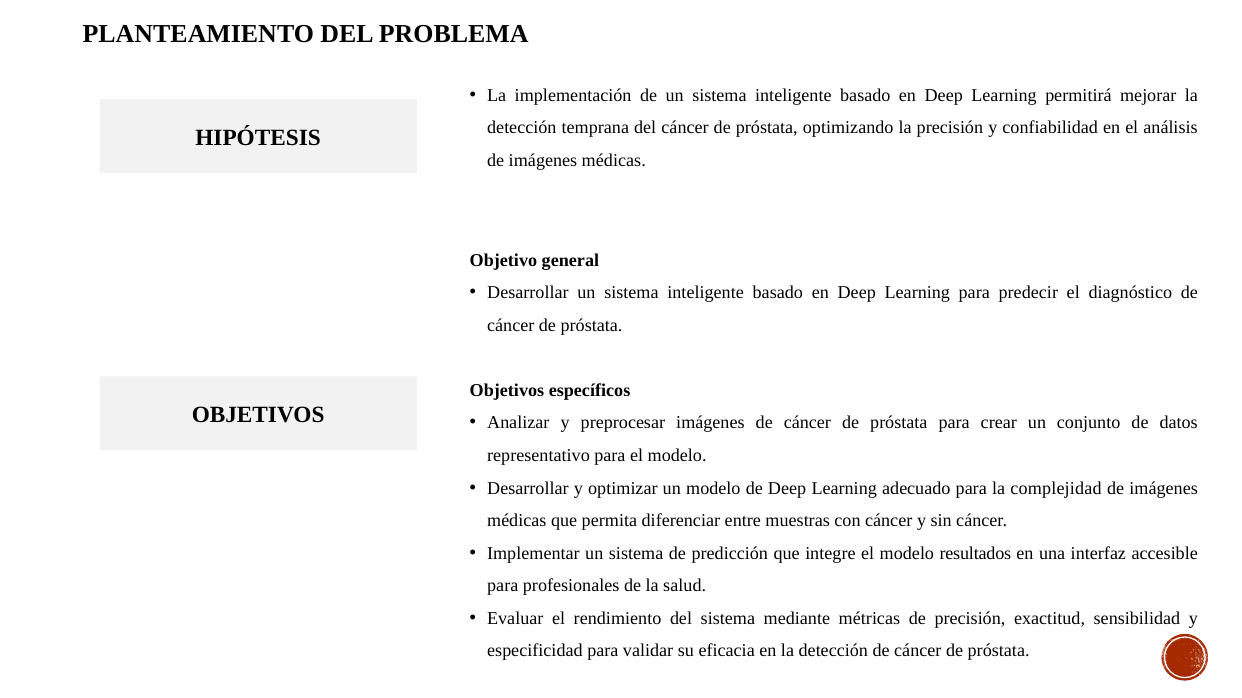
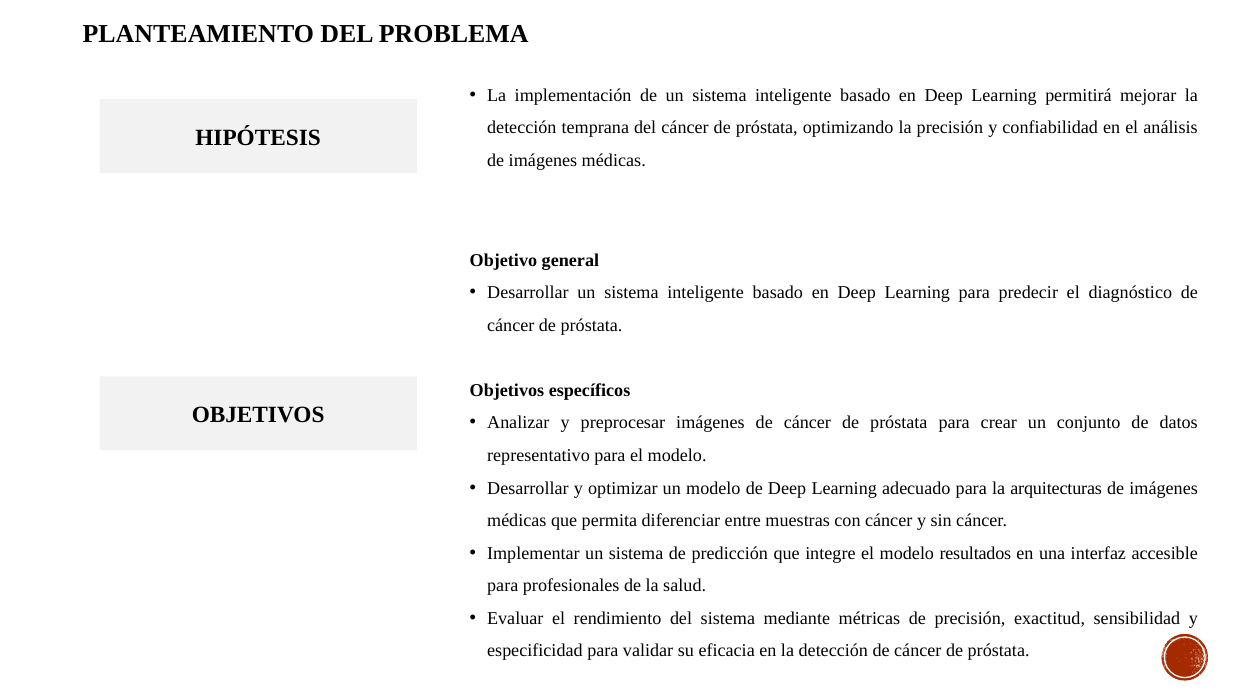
complejidad: complejidad -> arquitecturas
